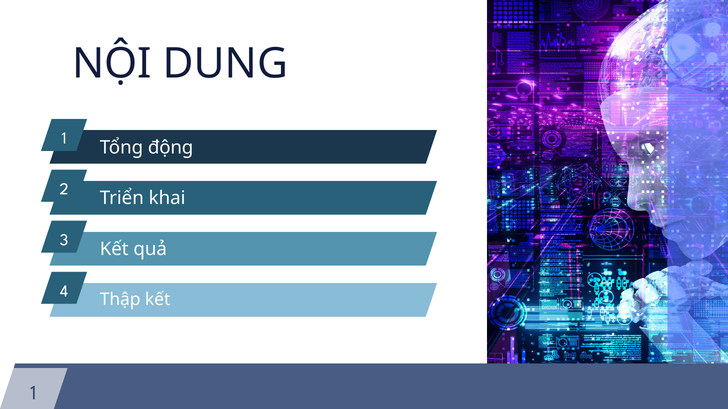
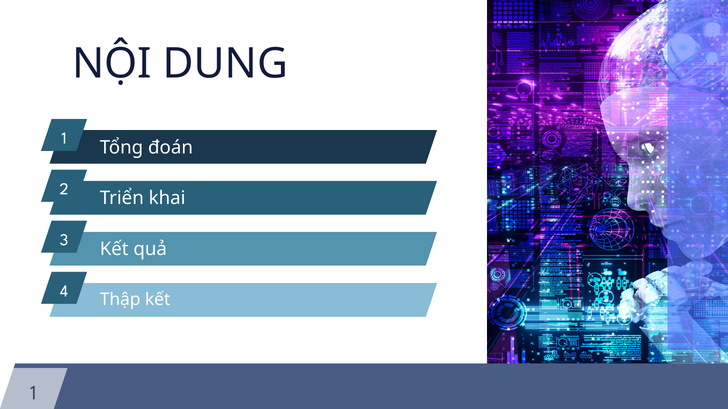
động: động -> đoán
